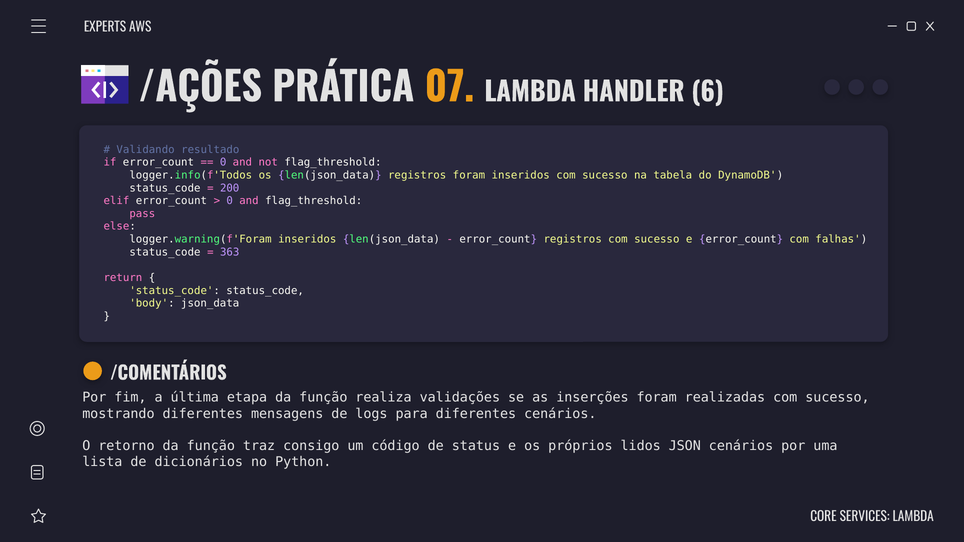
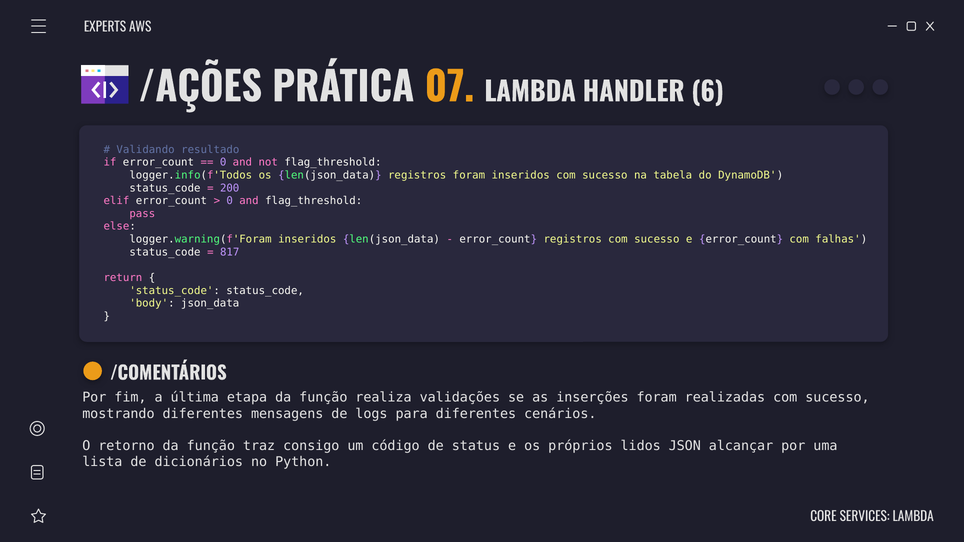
363: 363 -> 817
JSON cenários: cenários -> alcançar
